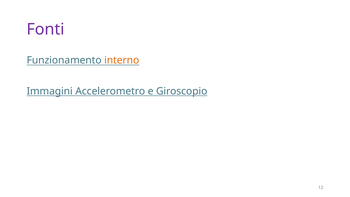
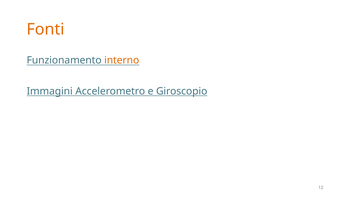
Fonti colour: purple -> orange
